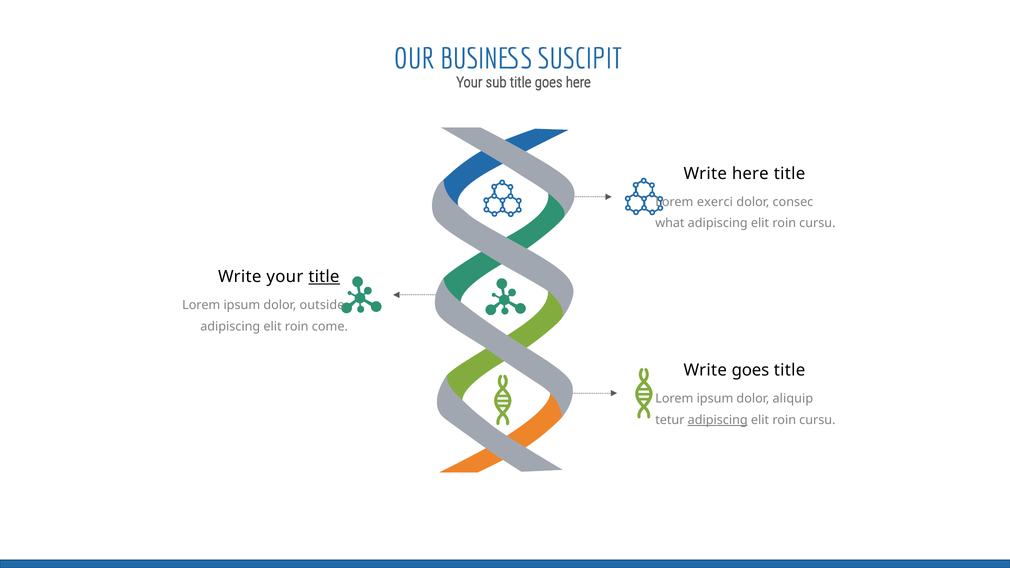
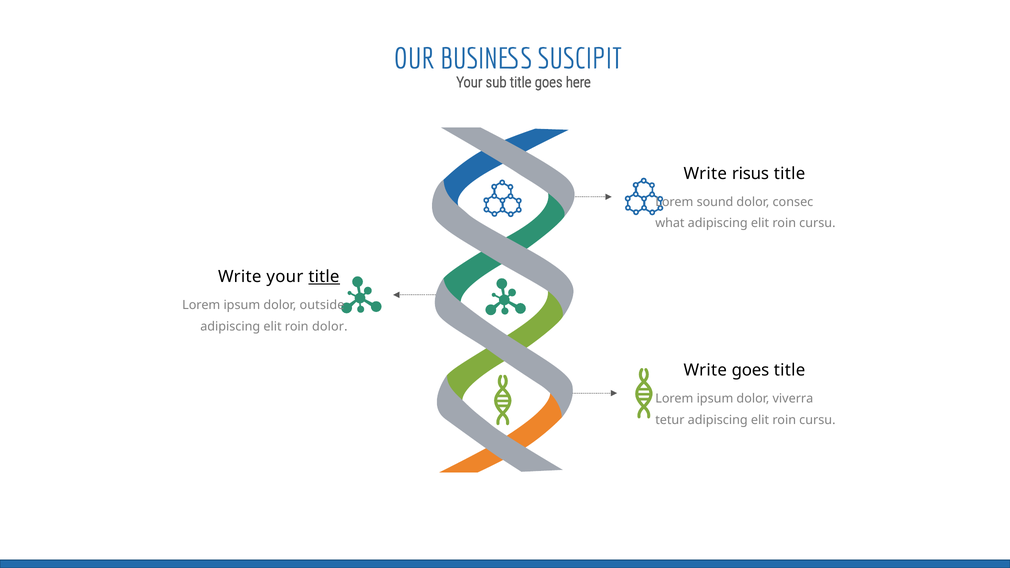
Write here: here -> risus
exerci: exerci -> sound
roin come: come -> dolor
aliquip: aliquip -> viverra
adipiscing at (718, 420) underline: present -> none
